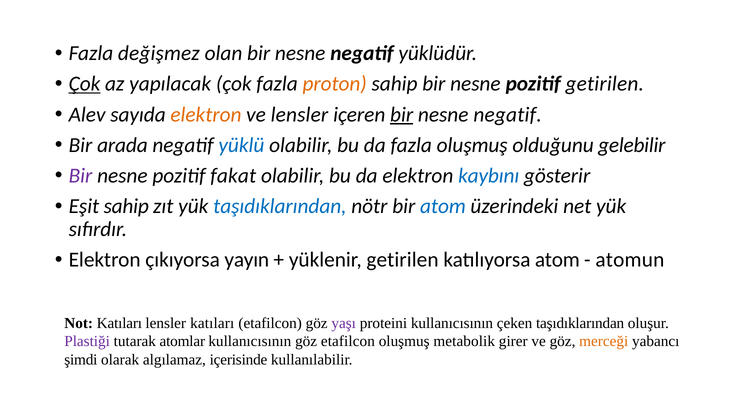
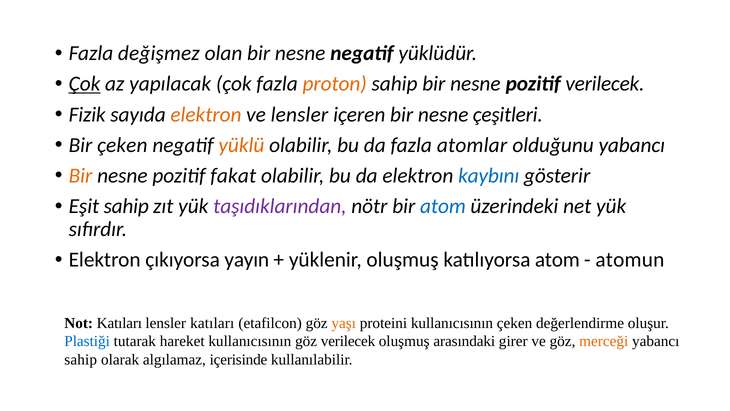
pozitif getirilen: getirilen -> verilecek
Alev: Alev -> Fizik
bir at (402, 114) underline: present -> none
negatif at (508, 114): negatif -> çeşitleri
Bir arada: arada -> çeken
yüklü colour: blue -> orange
fazla oluşmuş: oluşmuş -> atomlar
olduğunu gelebilir: gelebilir -> yabancı
Bir at (81, 176) colour: purple -> orange
taşıdıklarından at (280, 206) colour: blue -> purple
yüklenir getirilen: getirilen -> oluşmuş
yaşı colour: purple -> orange
çeken taşıdıklarından: taşıdıklarından -> değerlendirme
Plastiği colour: purple -> blue
atomlar: atomlar -> hareket
göz etafilcon: etafilcon -> verilecek
metabolik: metabolik -> arasındaki
şimdi at (81, 359): şimdi -> sahip
